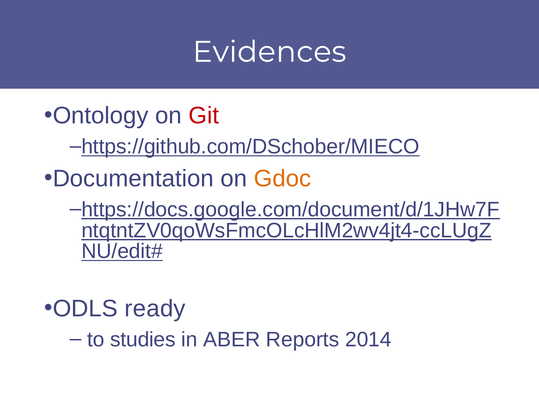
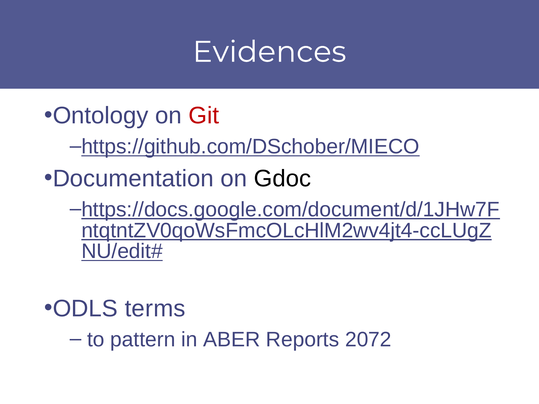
Gdoc colour: orange -> black
ready: ready -> terms
studies: studies -> pattern
2014: 2014 -> 2072
